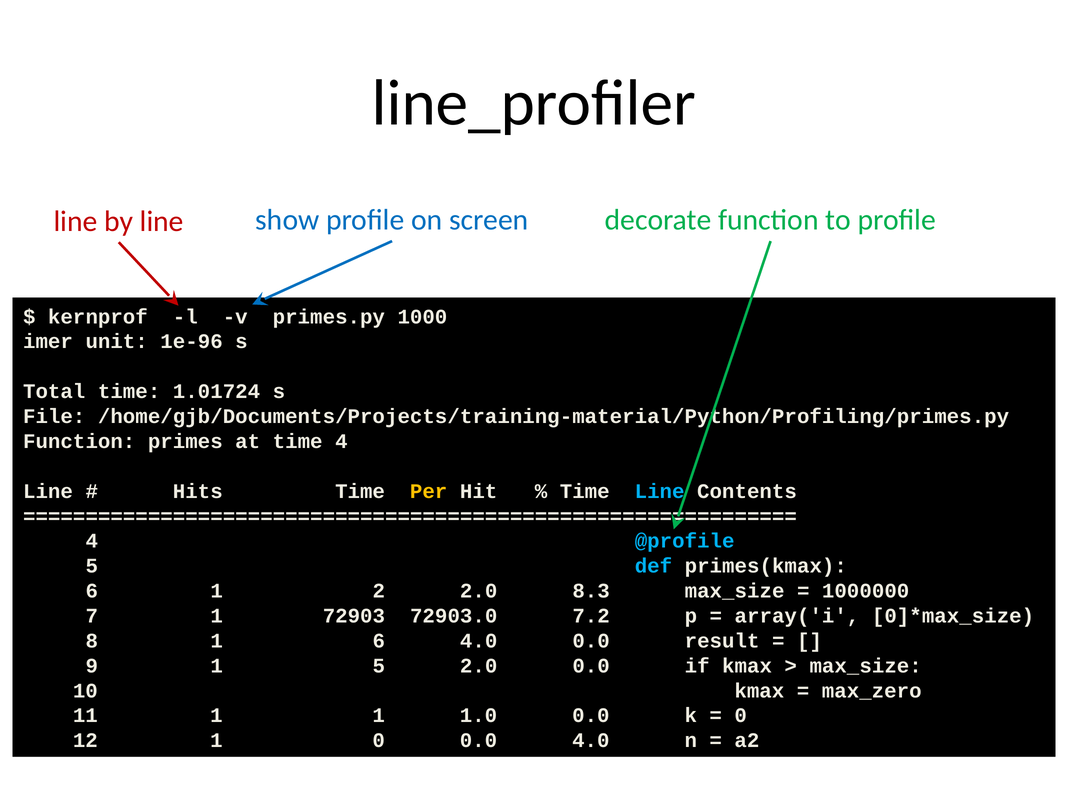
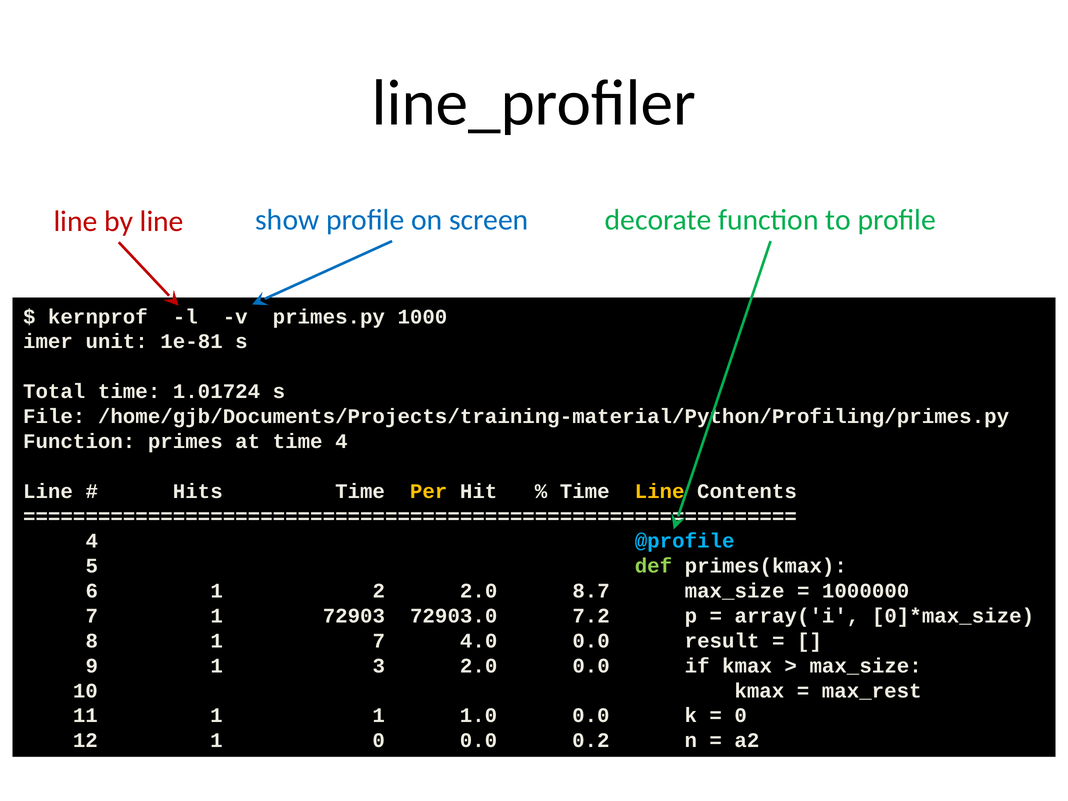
1e-96: 1e-96 -> 1e-81
Line at (660, 491) colour: light blue -> yellow
def colour: light blue -> light green
8.3: 8.3 -> 8.7
1 6: 6 -> 7
1 5: 5 -> 3
max_zero: max_zero -> max_rest
0.0 4.0: 4.0 -> 0.2
